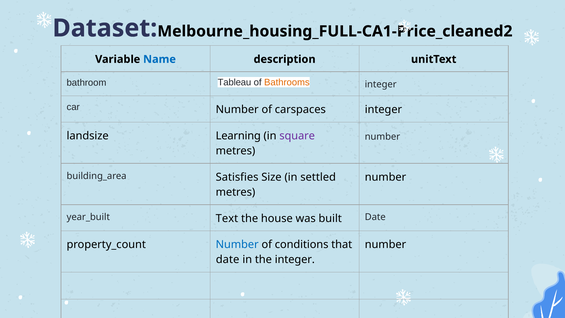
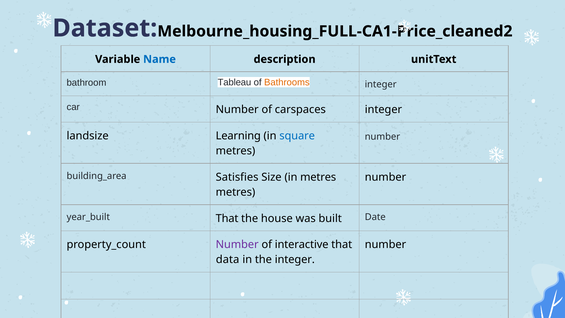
square colour: purple -> blue
in settled: settled -> metres
Text at (227, 218): Text -> That
Number at (237, 245) colour: blue -> purple
conditions: conditions -> interactive
date at (228, 259): date -> data
